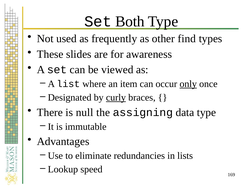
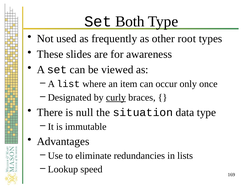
find: find -> root
only underline: present -> none
assigning: assigning -> situation
